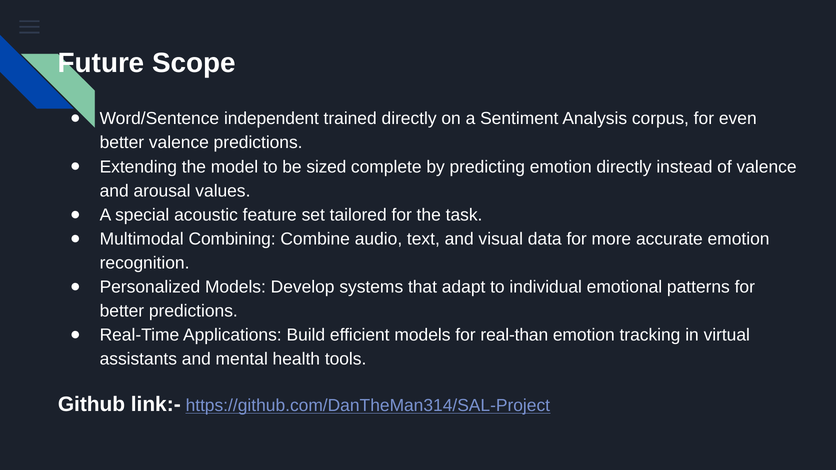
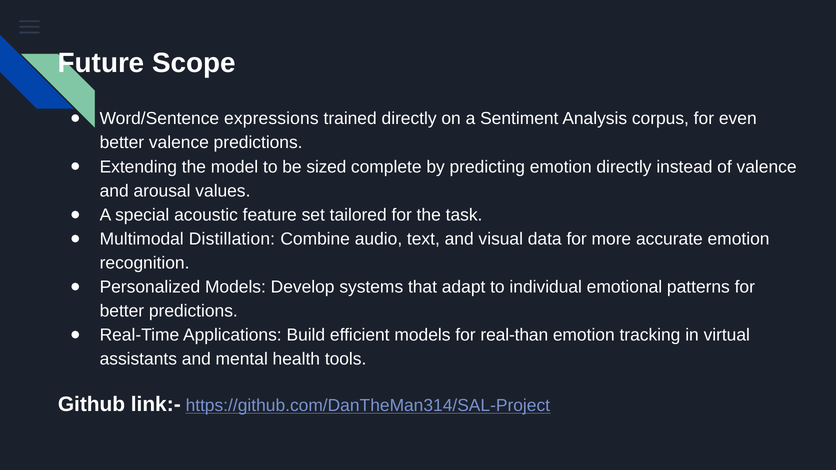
independent: independent -> expressions
Combining: Combining -> Distillation
